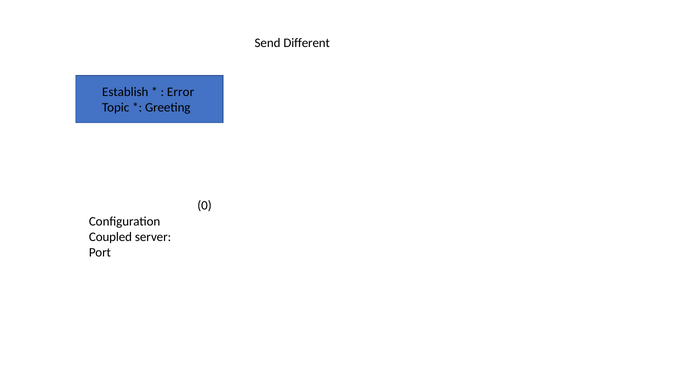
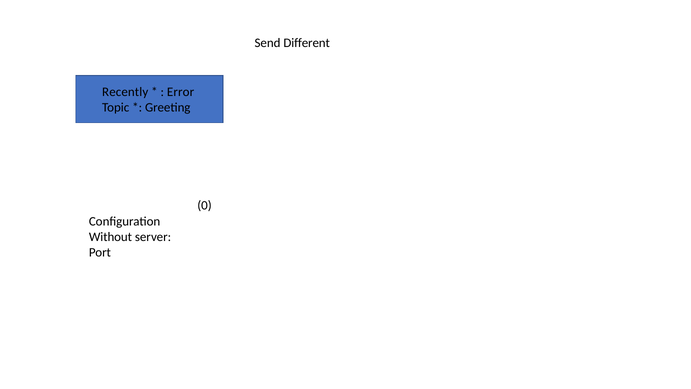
Establish: Establish -> Recently
Coupled: Coupled -> Without
